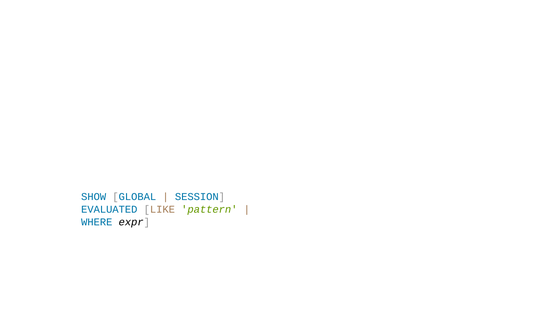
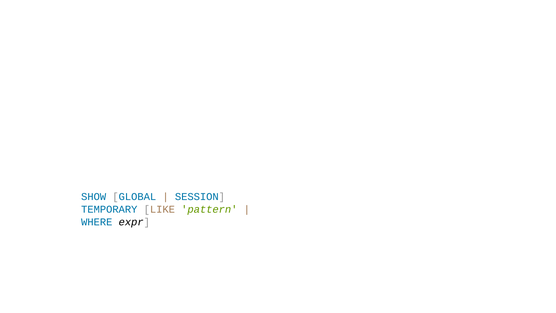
EVALUATED: EVALUATED -> TEMPORARY
